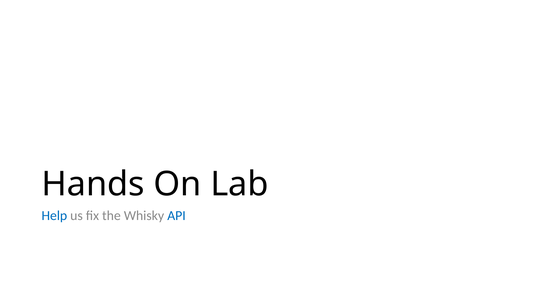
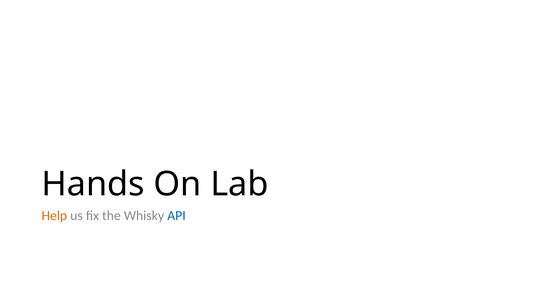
Help colour: blue -> orange
